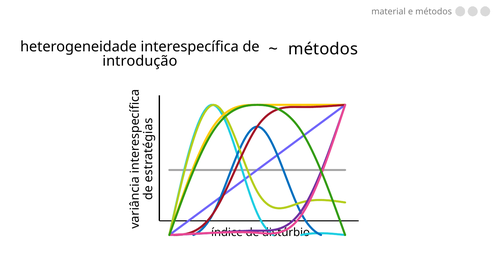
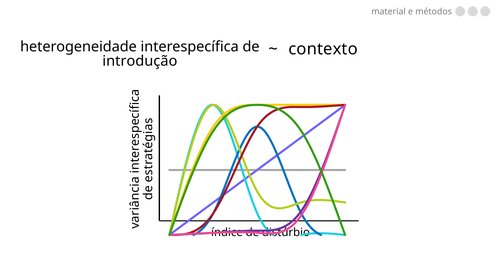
métodos at (323, 49): métodos -> contexto
